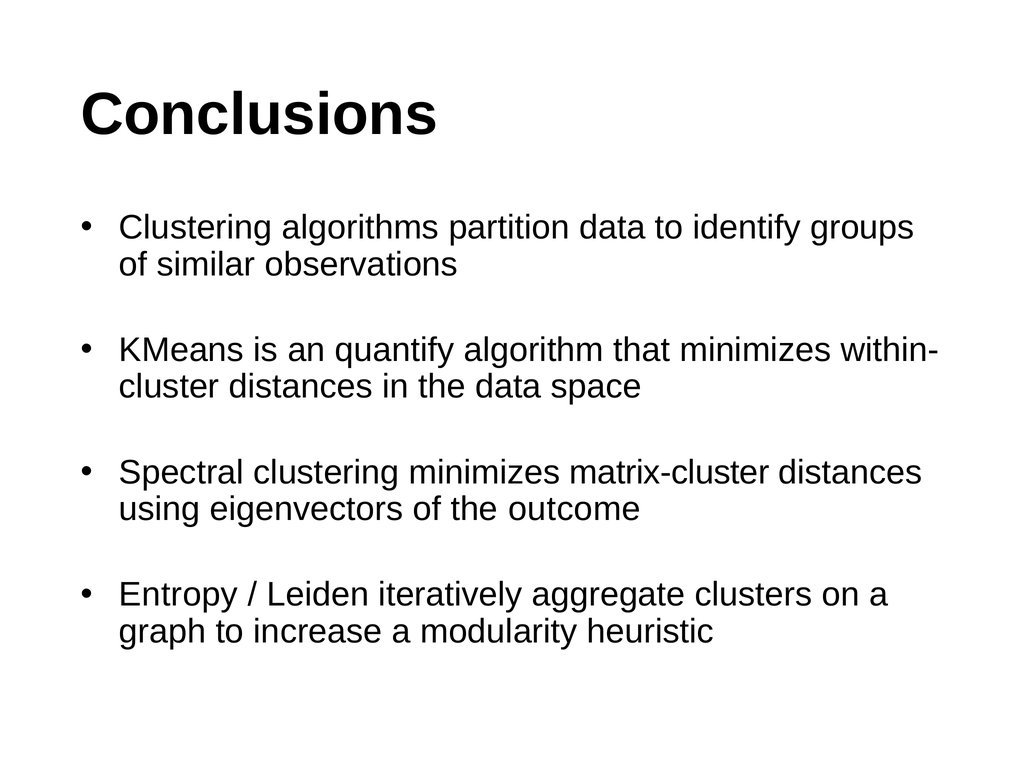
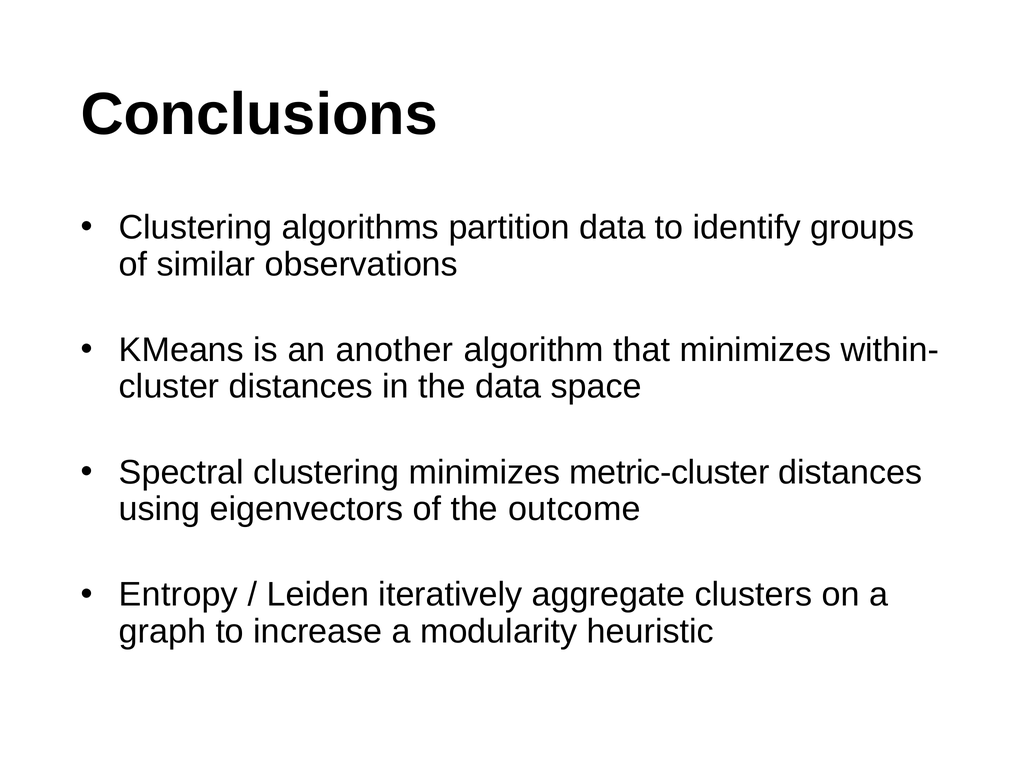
quantify: quantify -> another
matrix-cluster: matrix-cluster -> metric-cluster
